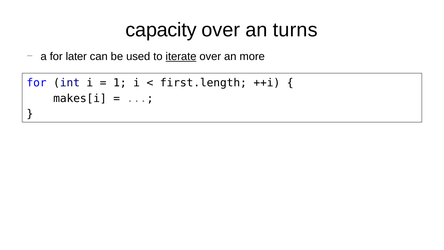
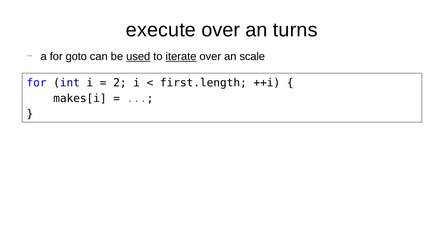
capacity: capacity -> execute
later: later -> goto
used underline: none -> present
more: more -> scale
1: 1 -> 2
